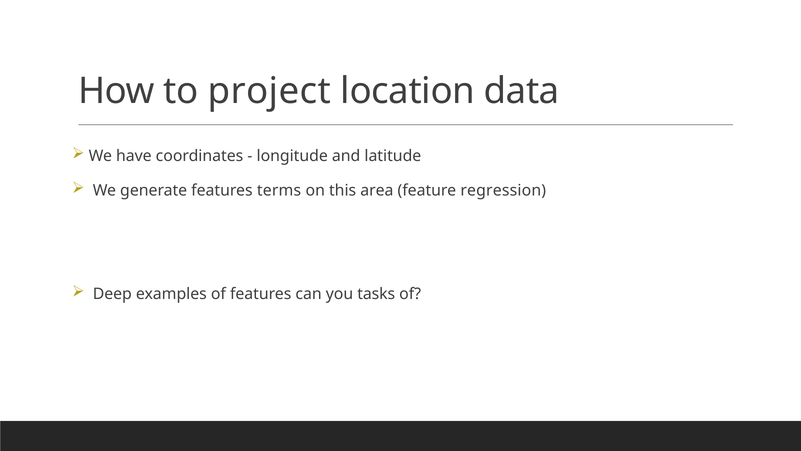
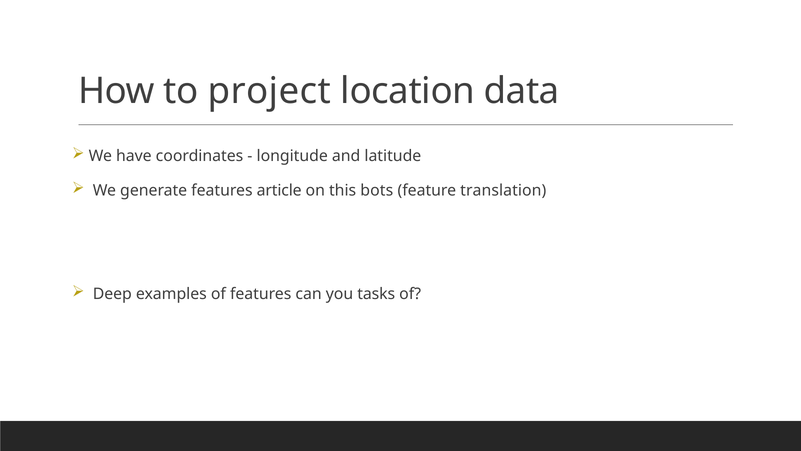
terms: terms -> article
area: area -> bots
regression: regression -> translation
